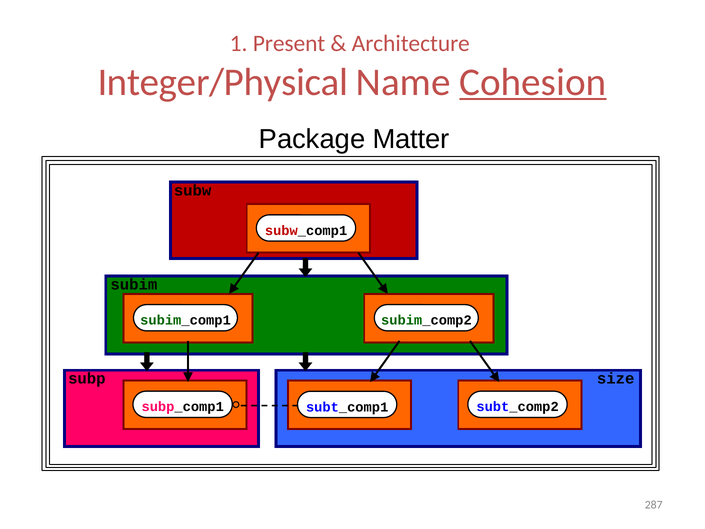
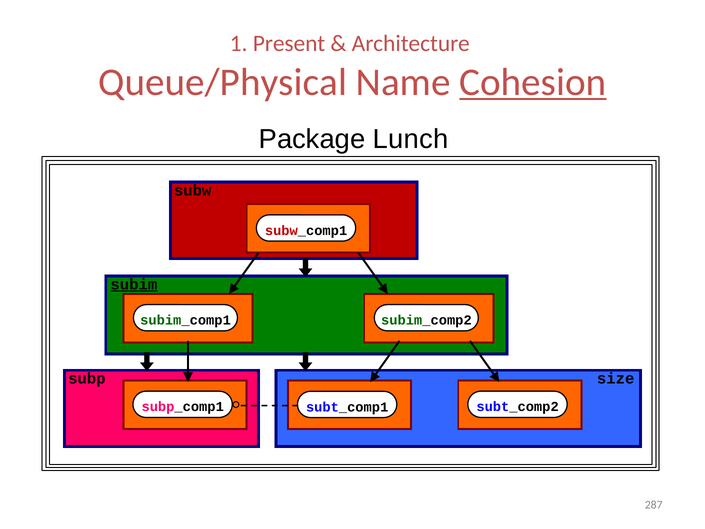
Integer/Physical: Integer/Physical -> Queue/Physical
Matter: Matter -> Lunch
subim underline: none -> present
